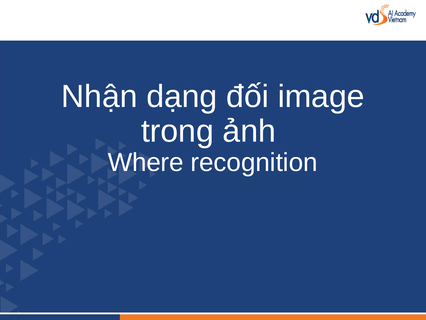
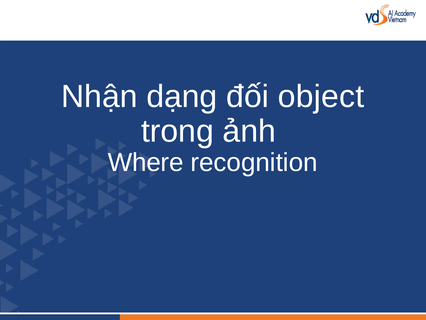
image: image -> object
